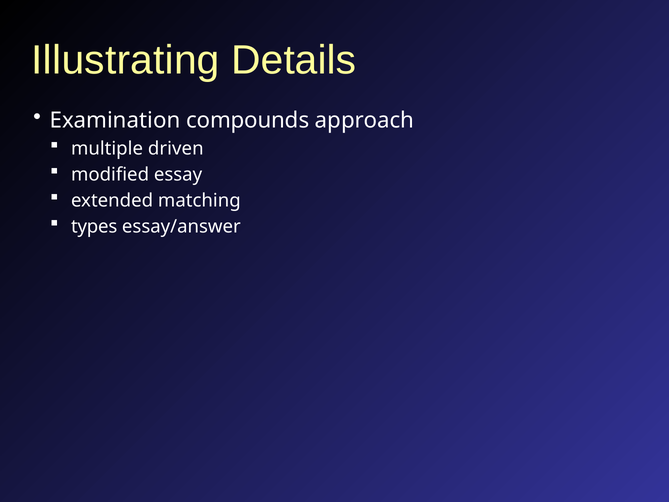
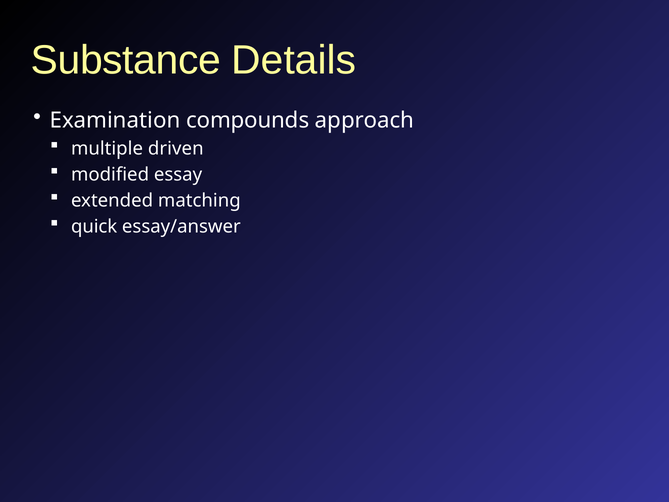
Illustrating: Illustrating -> Substance
types: types -> quick
